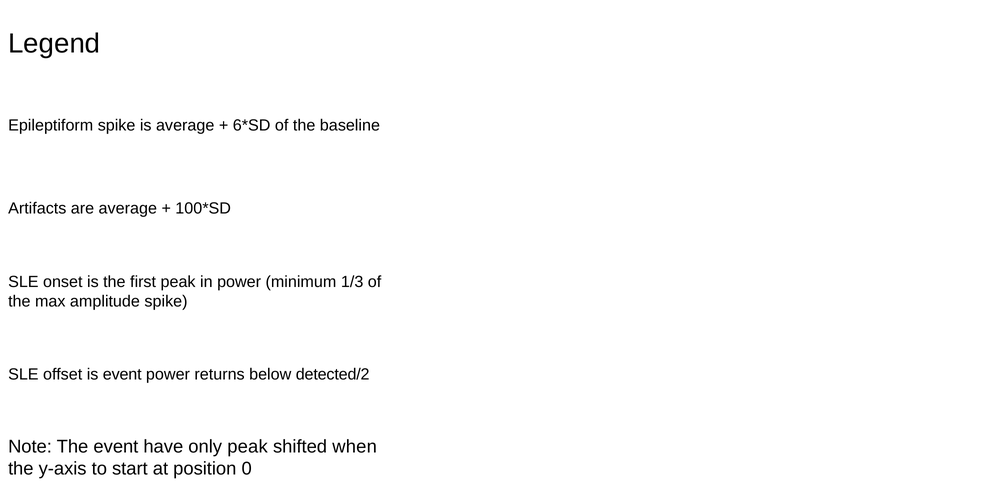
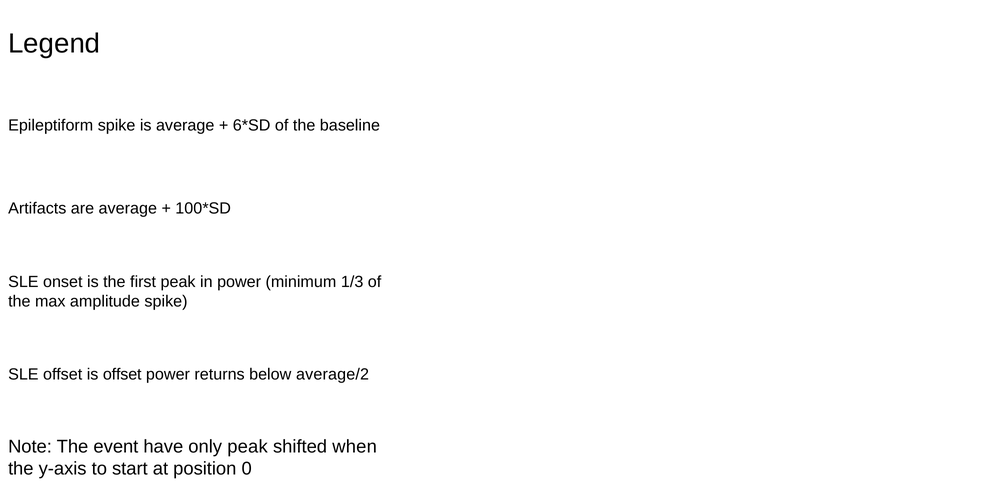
is event: event -> offset
detected/2: detected/2 -> average/2
